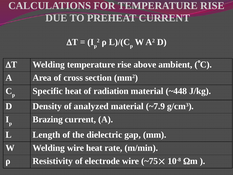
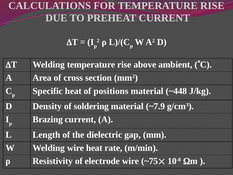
radiation: radiation -> positions
analyzed: analyzed -> soldering
